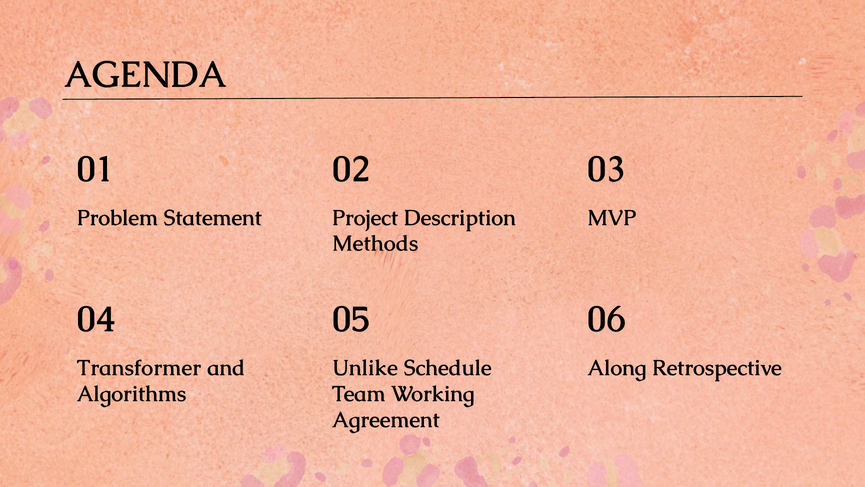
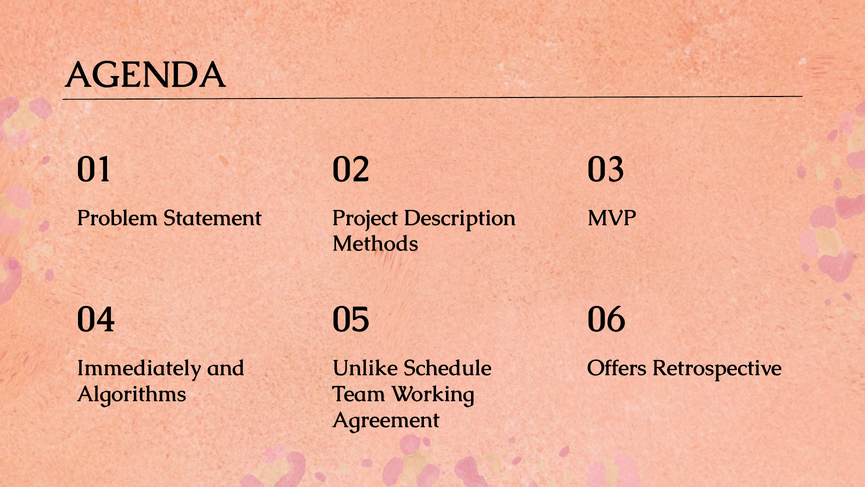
Transformer: Transformer -> Immediately
Along: Along -> Offers
